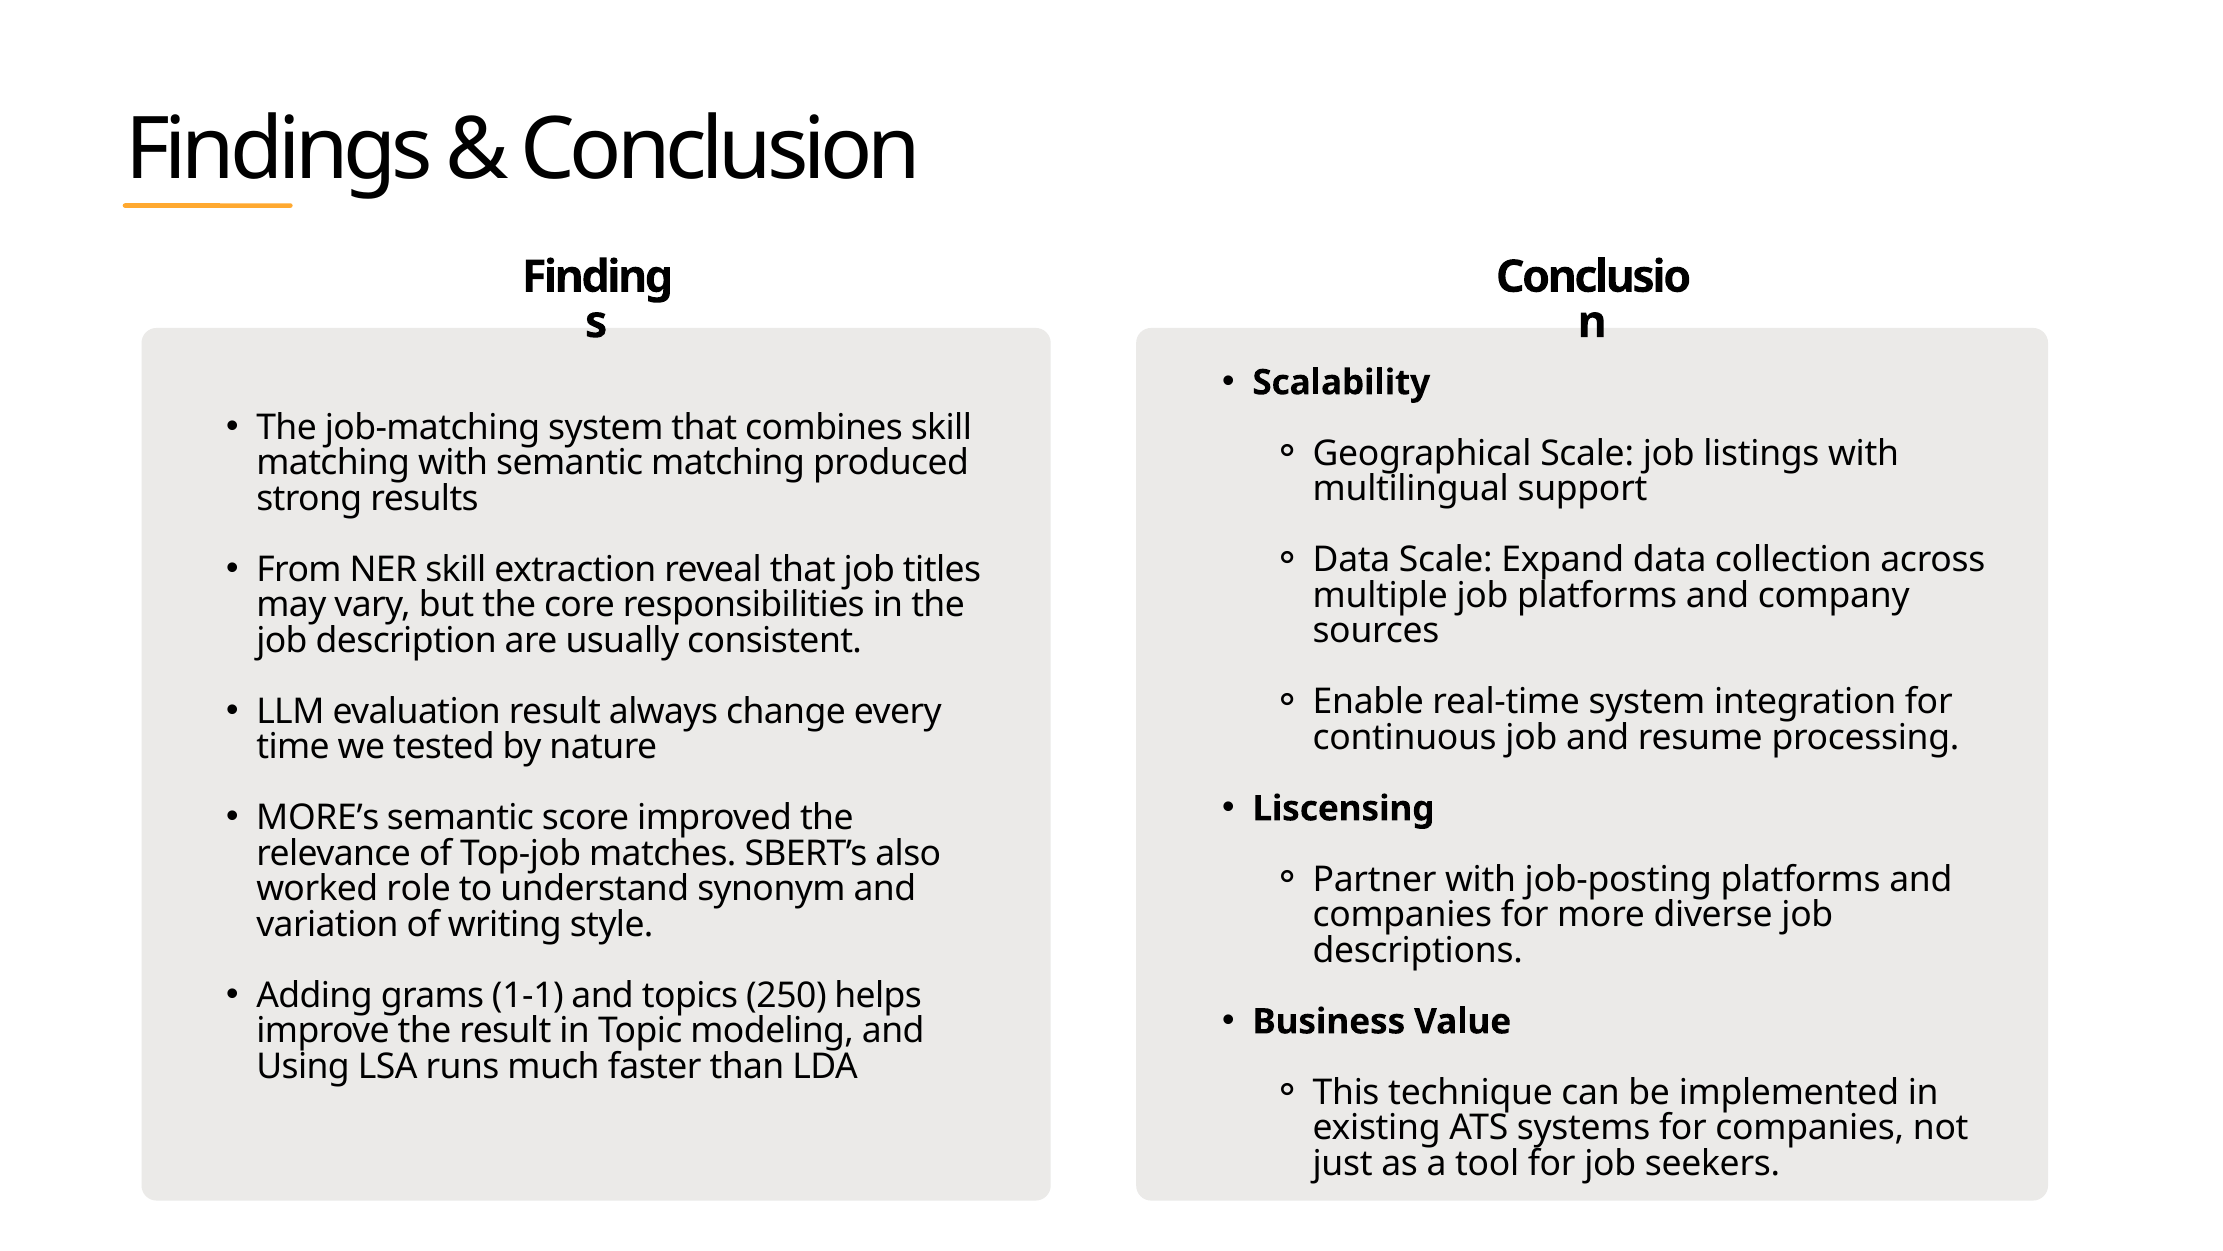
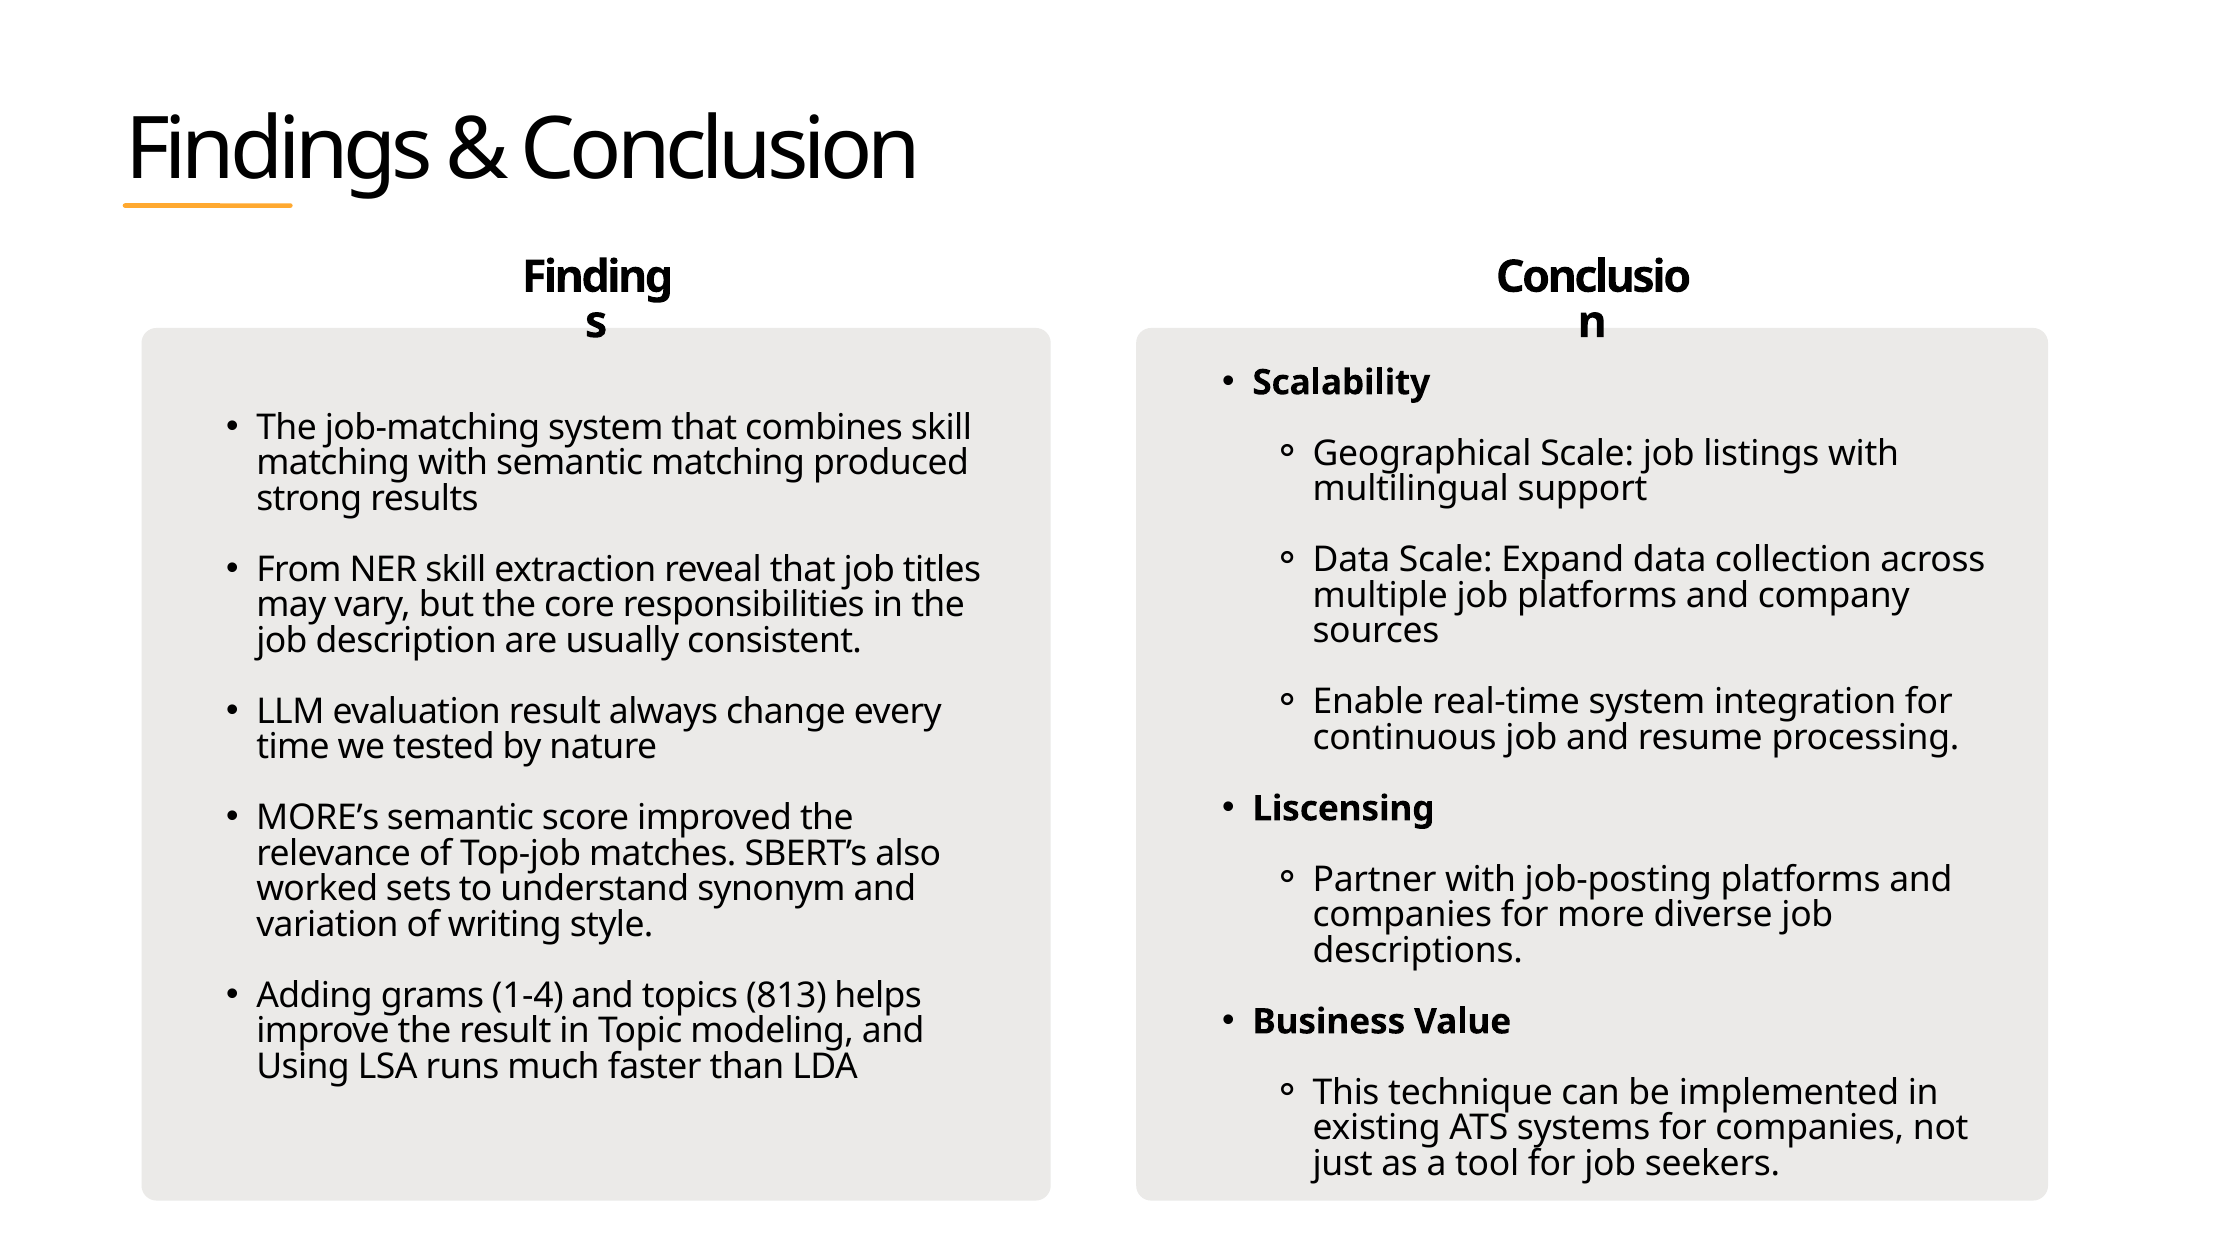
role: role -> sets
1-1: 1-1 -> 1-4
250: 250 -> 813
